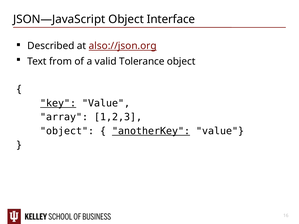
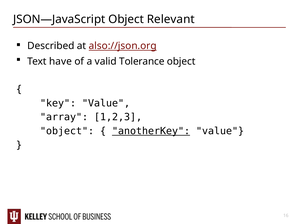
Interface: Interface -> Relevant
from: from -> have
key underline: present -> none
